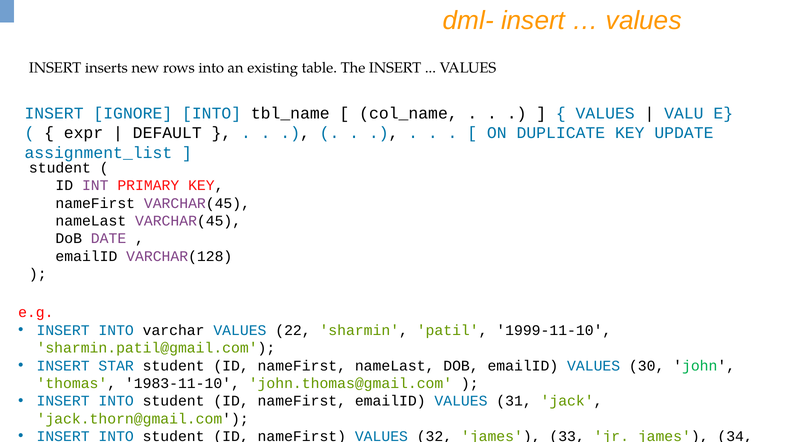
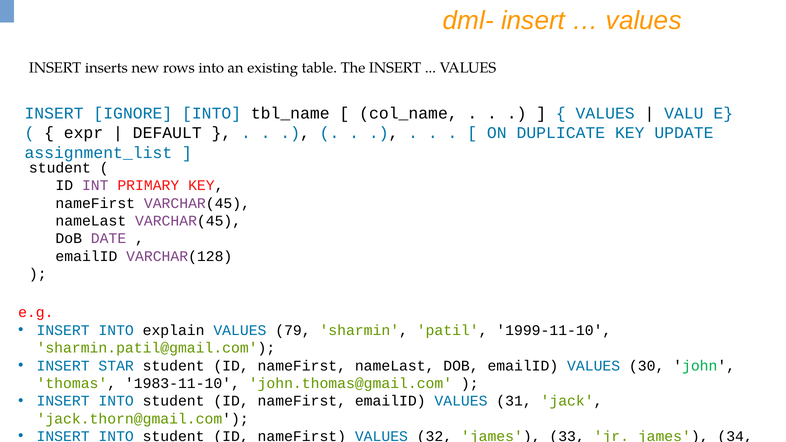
varchar: varchar -> explain
22: 22 -> 79
